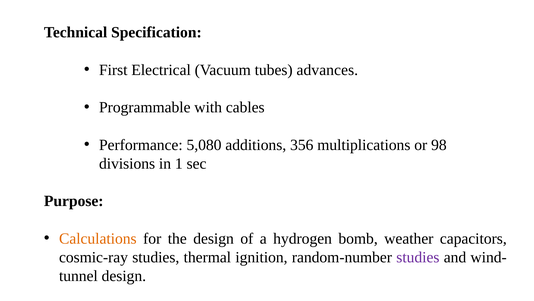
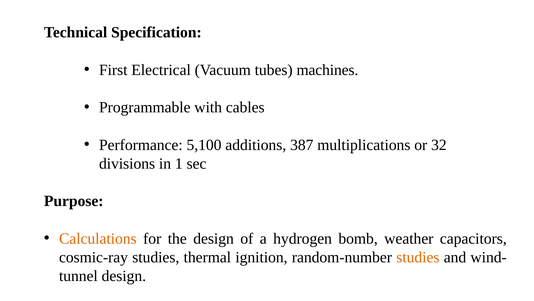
advances: advances -> machines
5,080: 5,080 -> 5,100
356: 356 -> 387
98: 98 -> 32
studies at (418, 257) colour: purple -> orange
